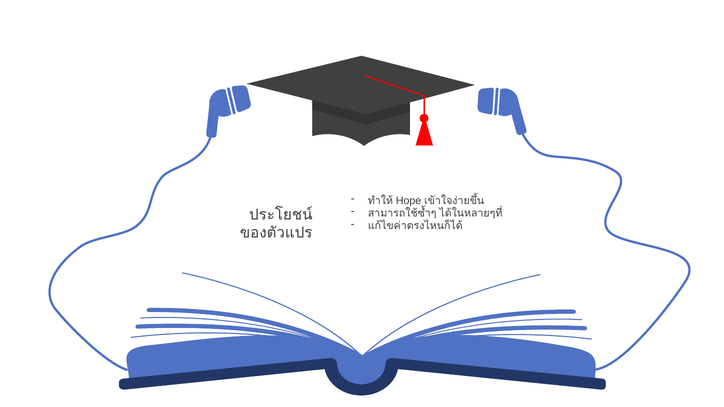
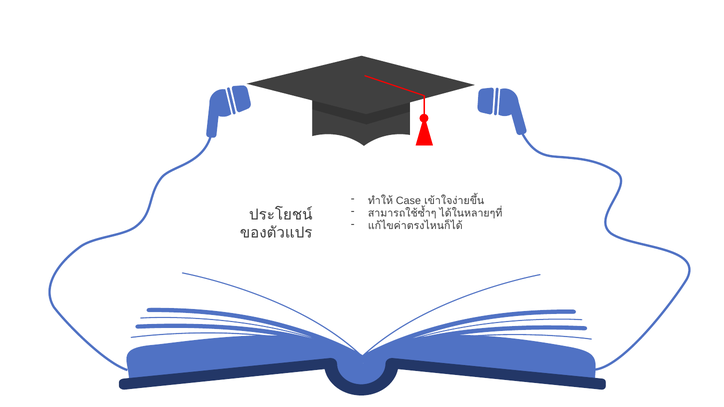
Hope: Hope -> Case
